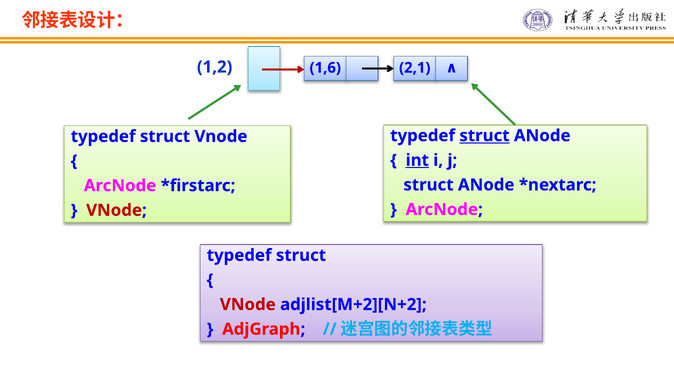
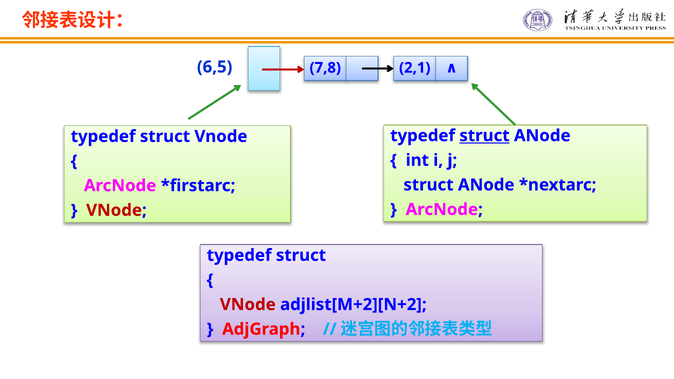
1,2: 1,2 -> 6,5
1,6: 1,6 -> 7,8
int underline: present -> none
